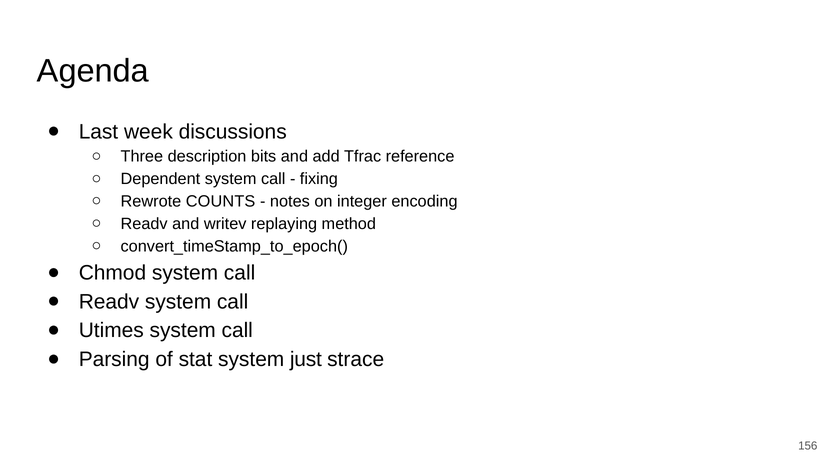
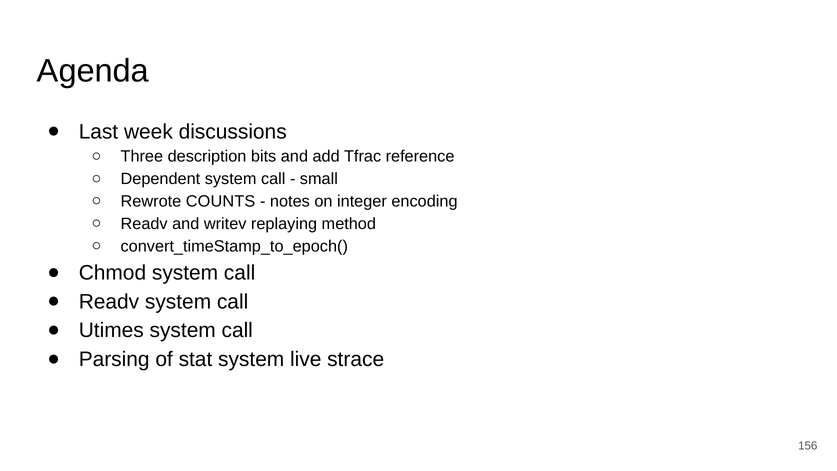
fixing: fixing -> small
just: just -> live
